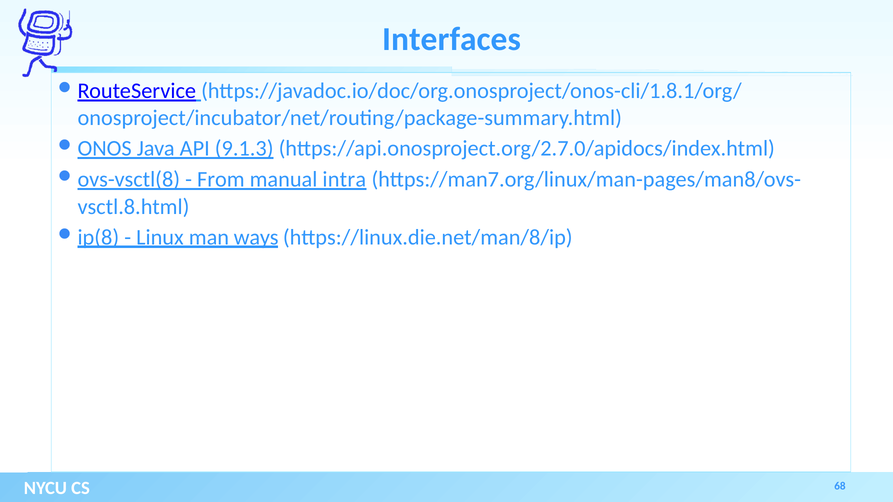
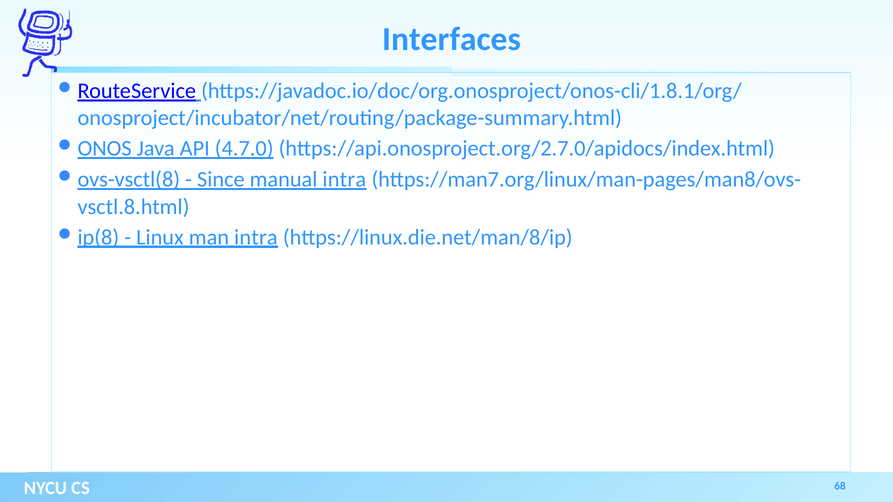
9.1.3: 9.1.3 -> 4.7.0
From: From -> Since
man ways: ways -> intra
